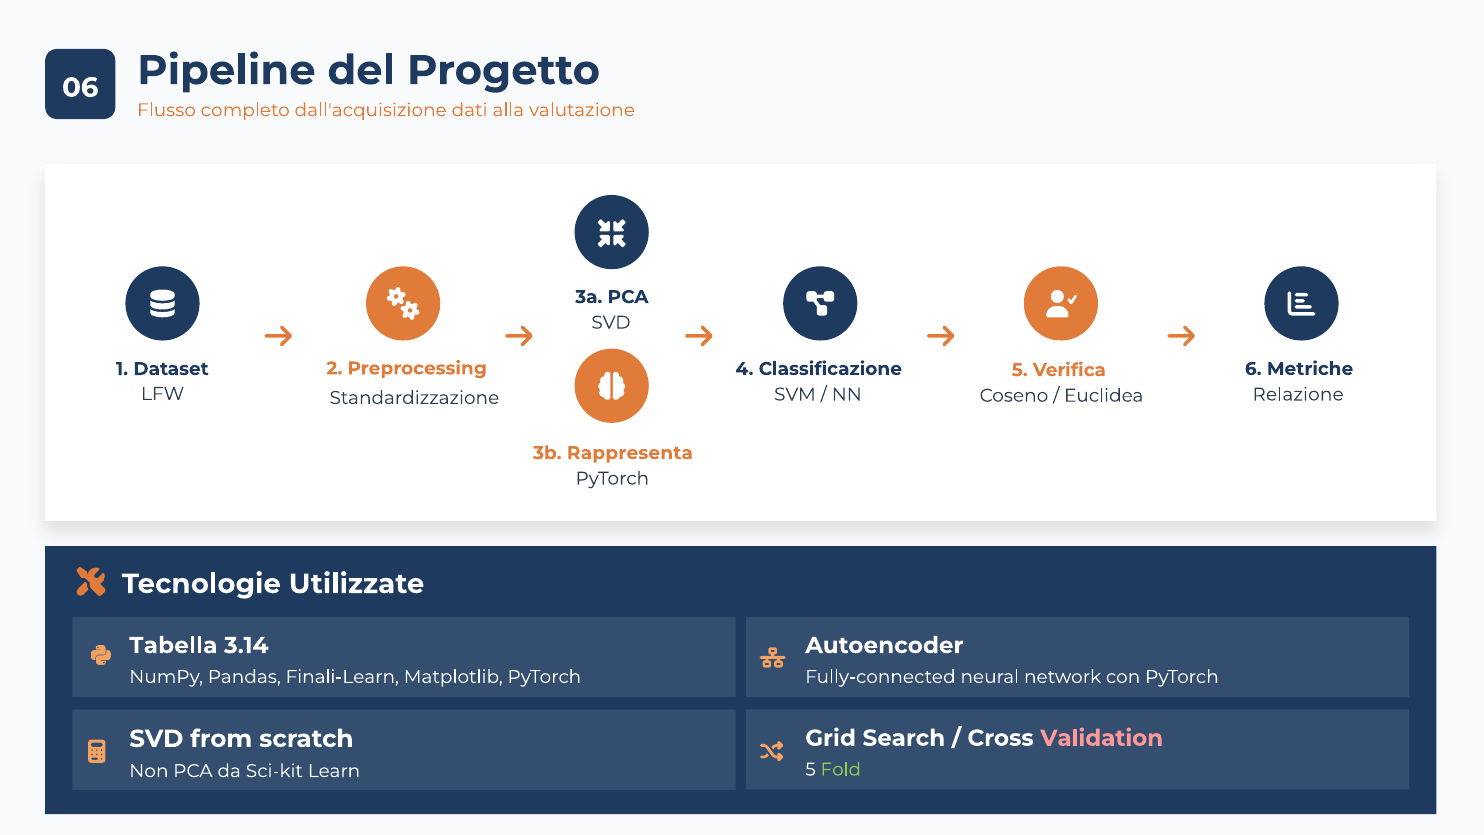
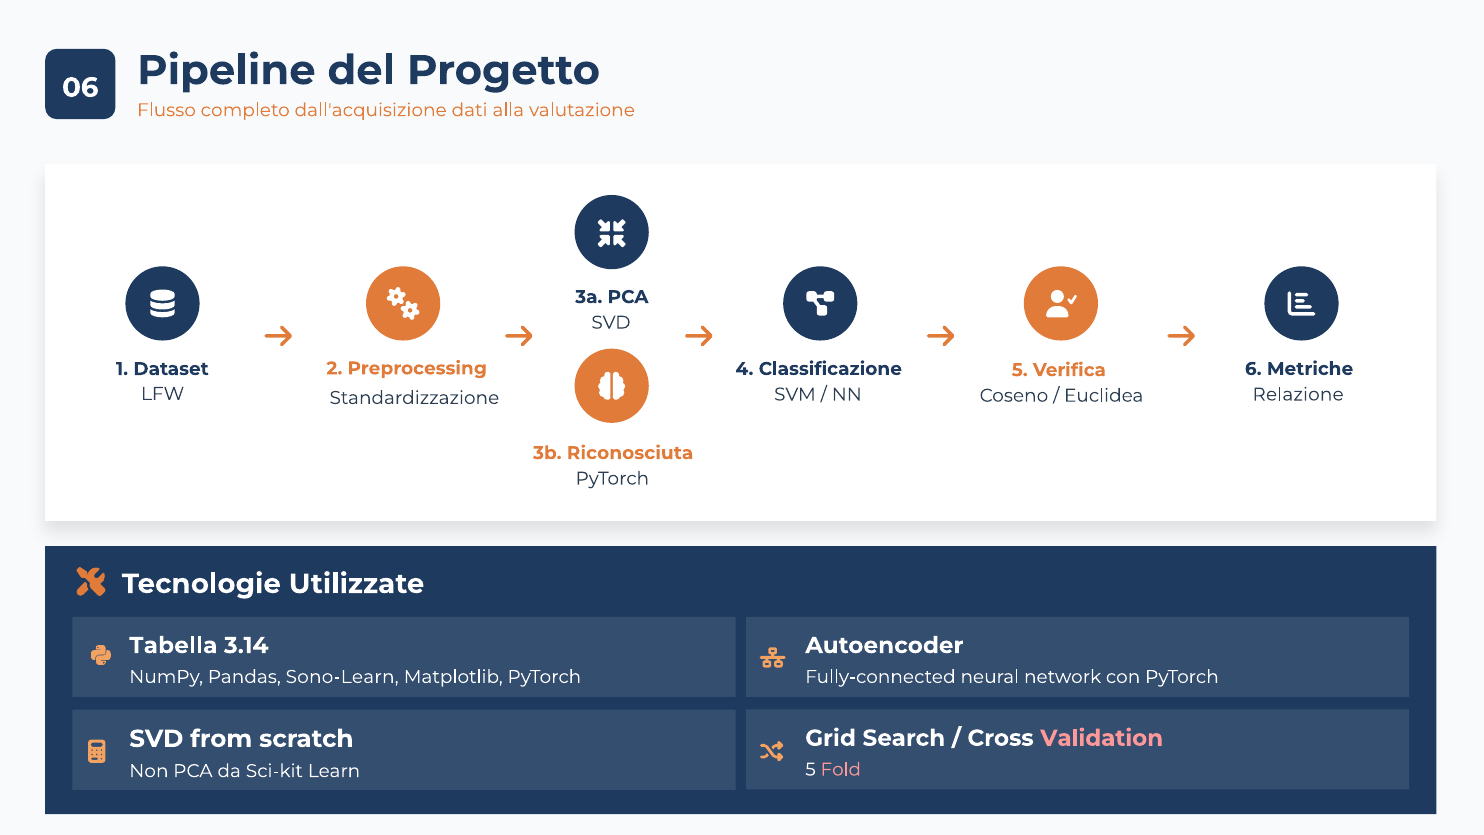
Rappresenta: Rappresenta -> Riconosciuta
Finali-Learn: Finali-Learn -> Sono-Learn
Fold colour: light green -> pink
